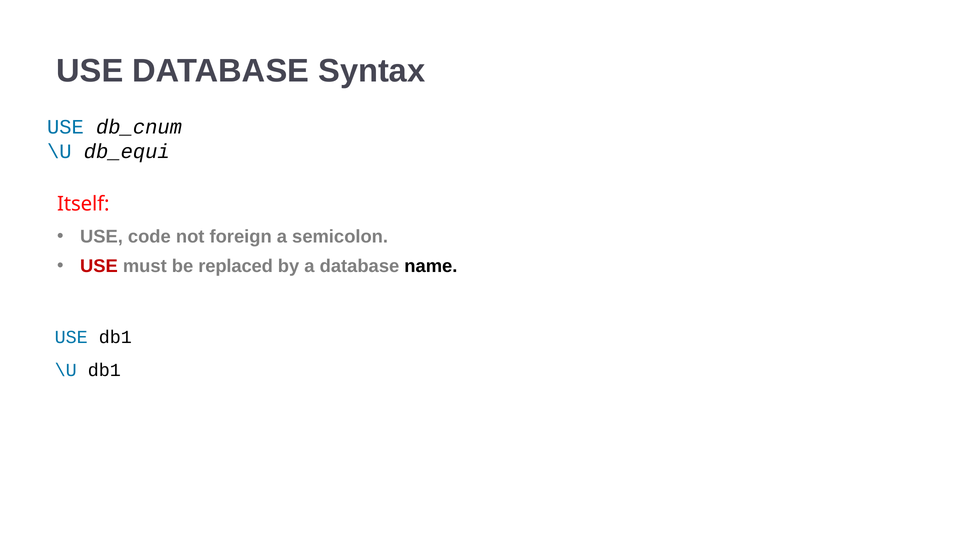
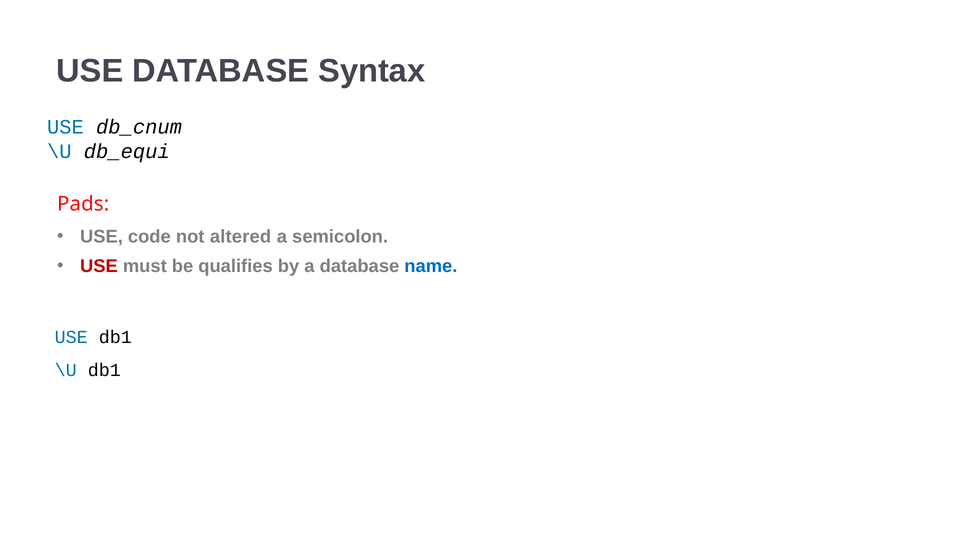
Itself: Itself -> Pads
foreign: foreign -> altered
replaced: replaced -> qualifies
name colour: black -> blue
